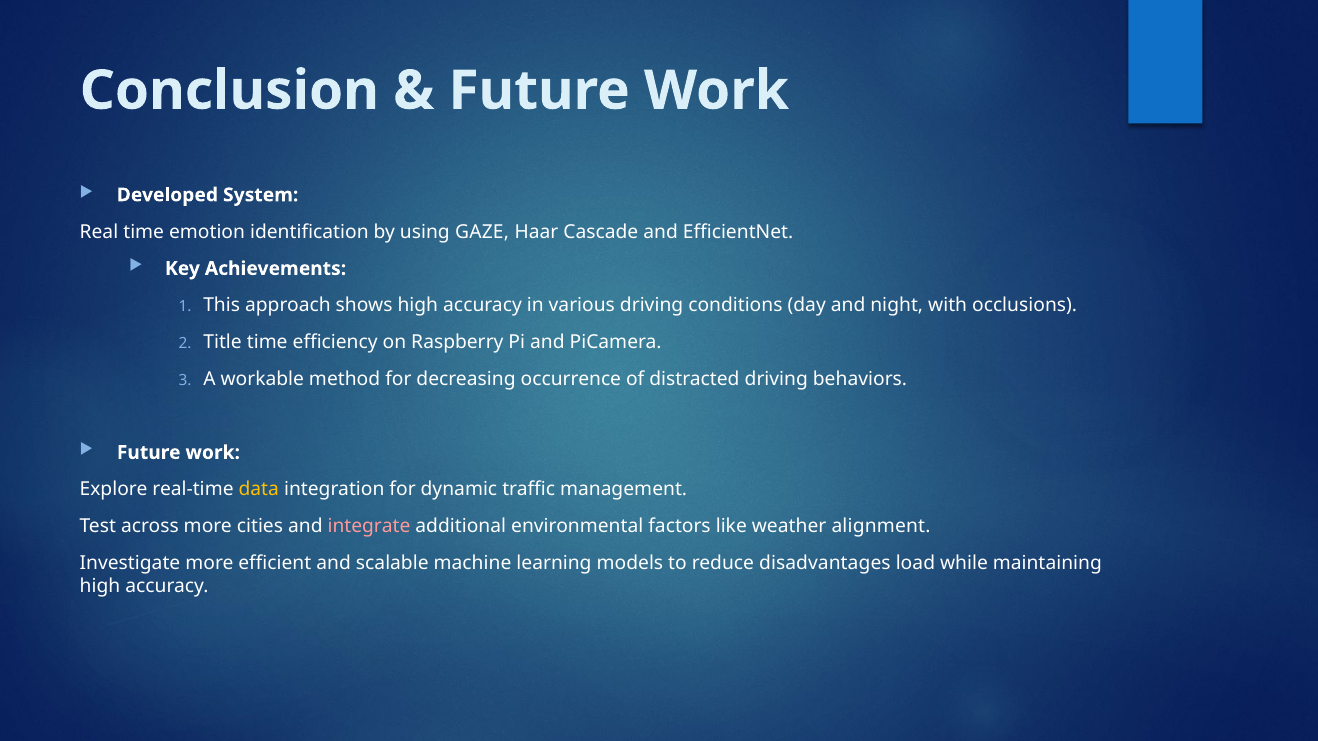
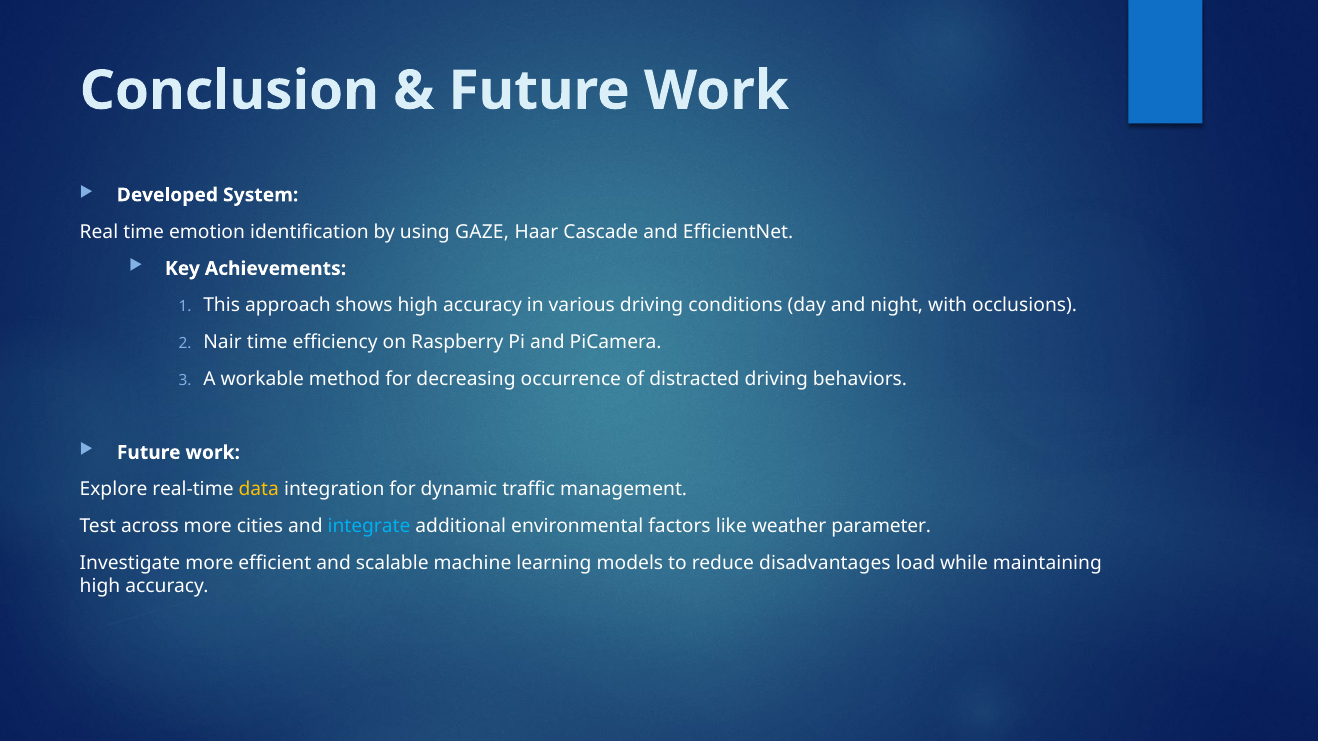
Title: Title -> Nair
integrate colour: pink -> light blue
alignment: alignment -> parameter
